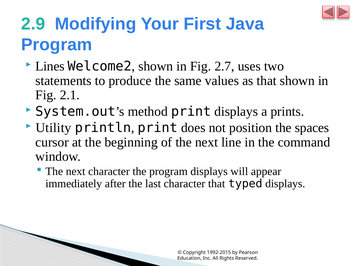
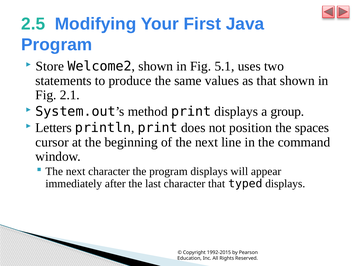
2.9: 2.9 -> 2.5
Lines: Lines -> Store
2.7: 2.7 -> 5.1
prints: prints -> group
Utility: Utility -> Letters
